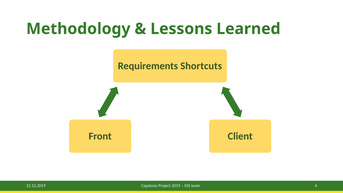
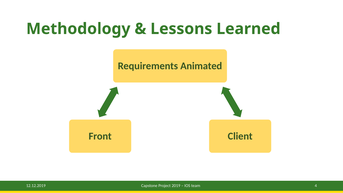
Shortcuts: Shortcuts -> Animated
